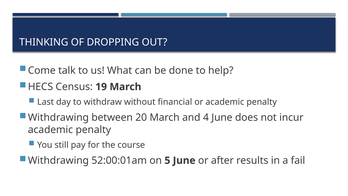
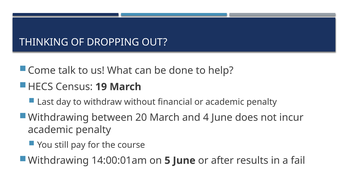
52:00:01am: 52:00:01am -> 14:00:01am
